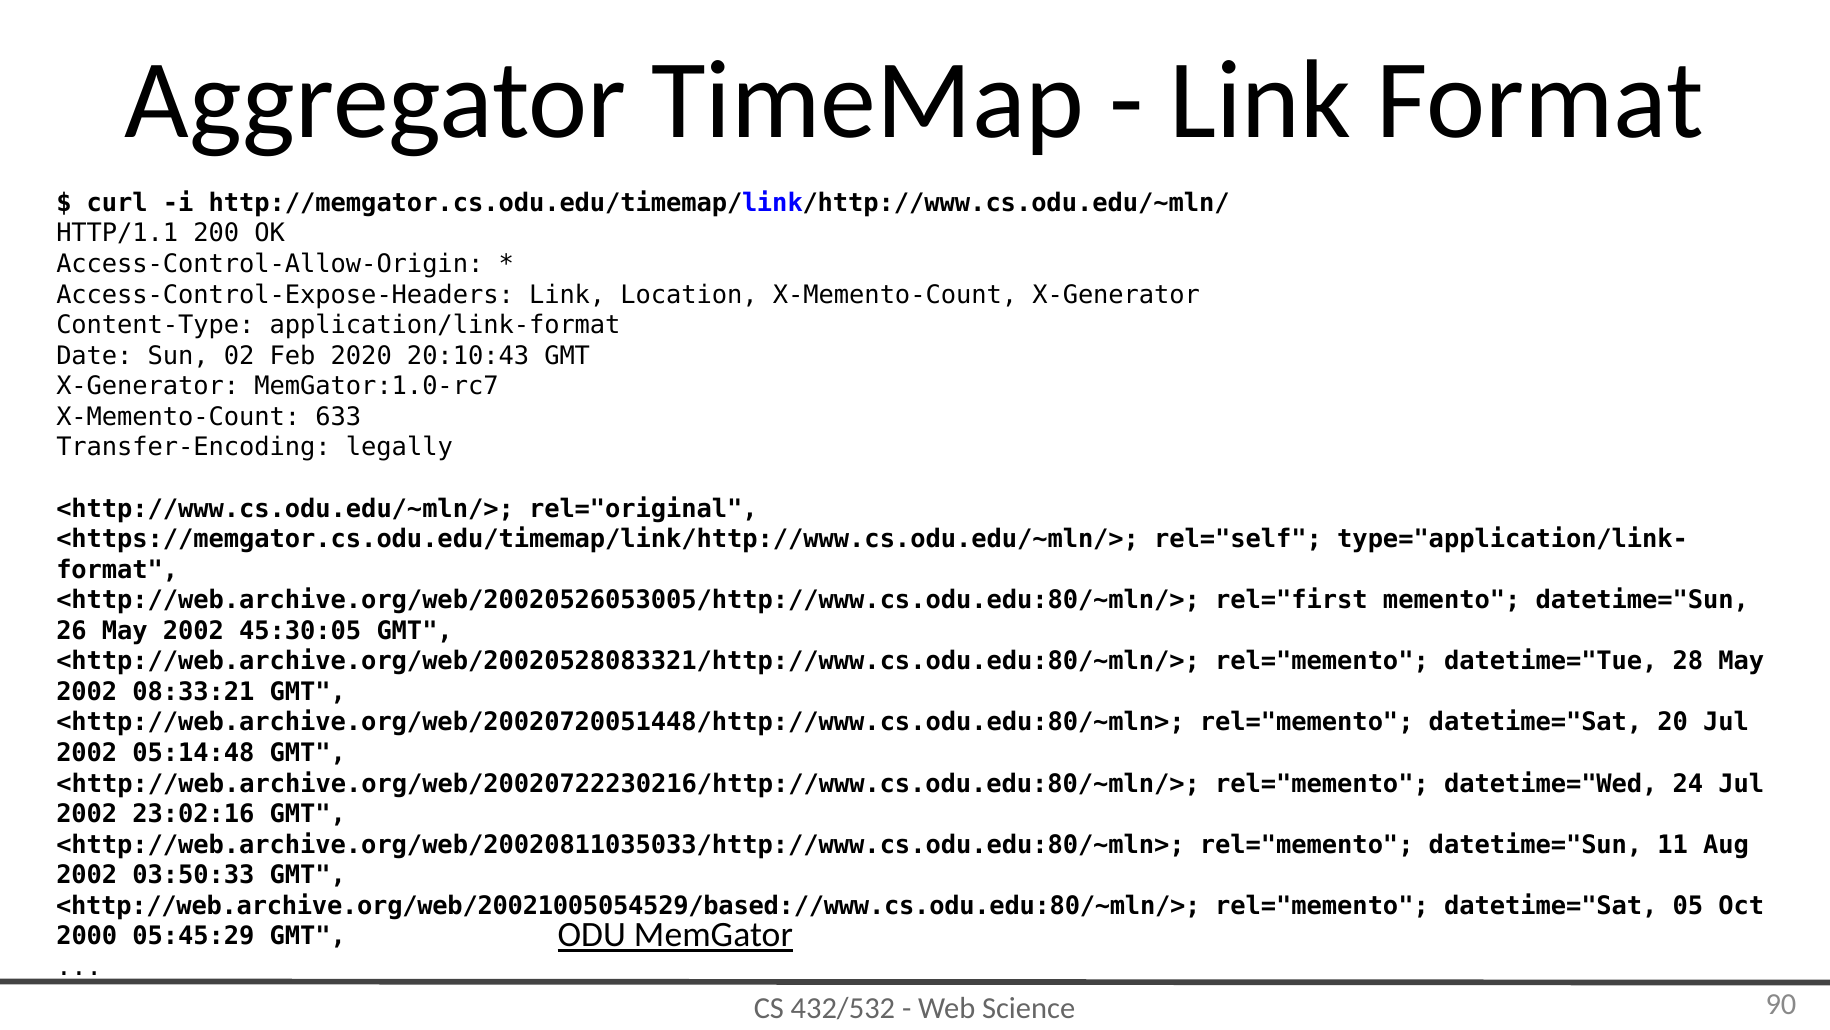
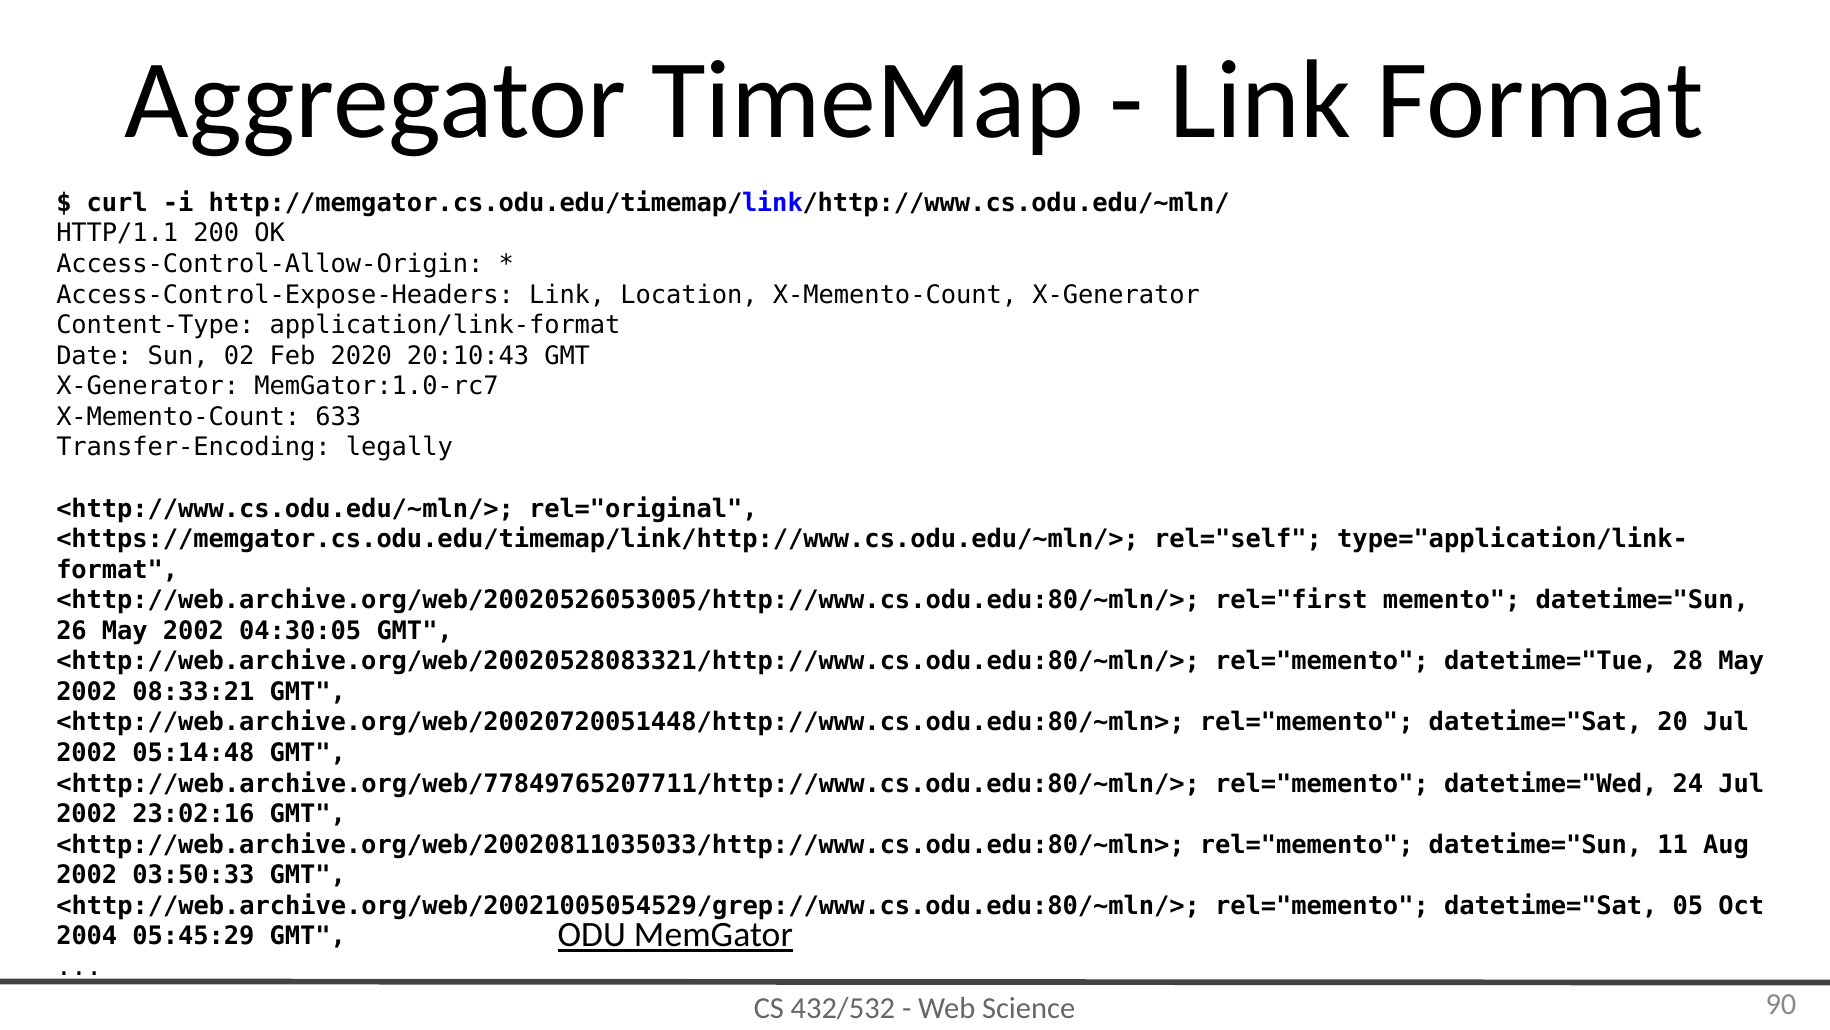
45:30:05: 45:30:05 -> 04:30:05
<http://web.archive.org/web/20020722230216/http://www.cs.odu.edu:80/~mln/>: <http://web.archive.org/web/20020722230216/http://www.cs.odu.edu:80/~mln/> -> <http://web.archive.org/web/77849765207711/http://www.cs.odu.edu:80/~mln/>
<http://web.archive.org/web/20021005054529/based://www.cs.odu.edu:80/~mln/>: <http://web.archive.org/web/20021005054529/based://www.cs.odu.edu:80/~mln/> -> <http://web.archive.org/web/20021005054529/grep://www.cs.odu.edu:80/~mln/>
2000: 2000 -> 2004
